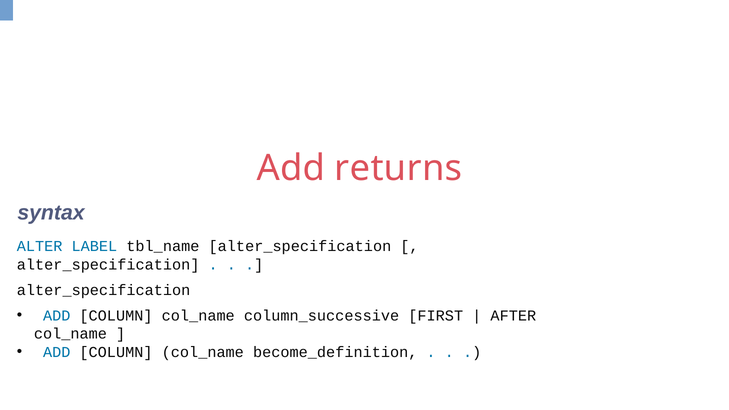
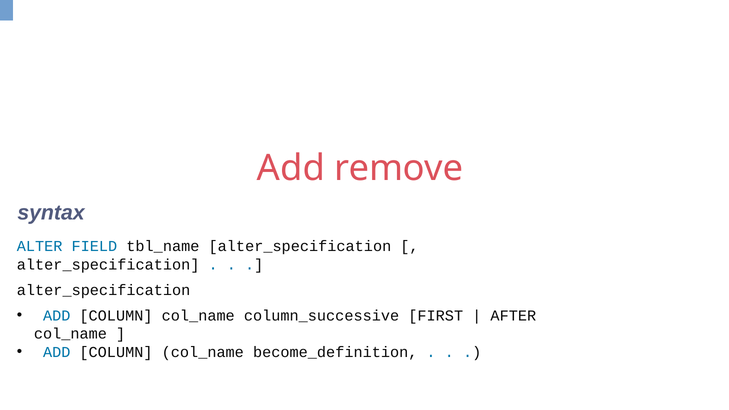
returns: returns -> remove
LABEL: LABEL -> FIELD
